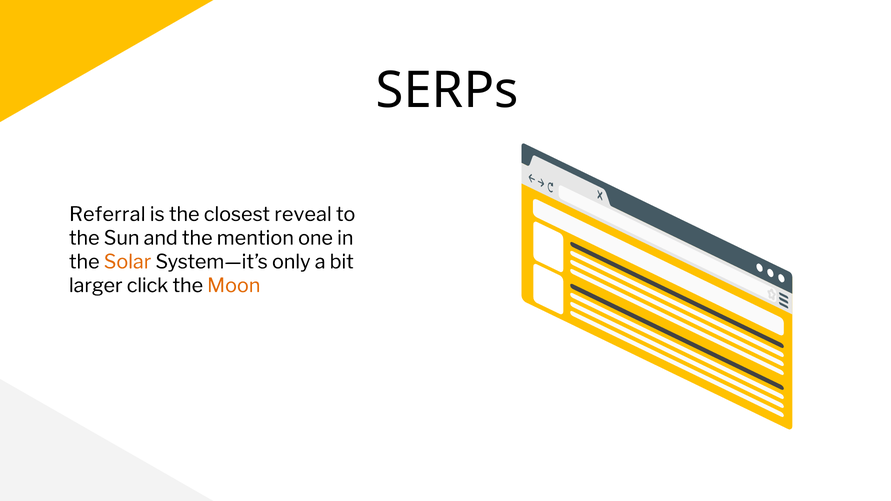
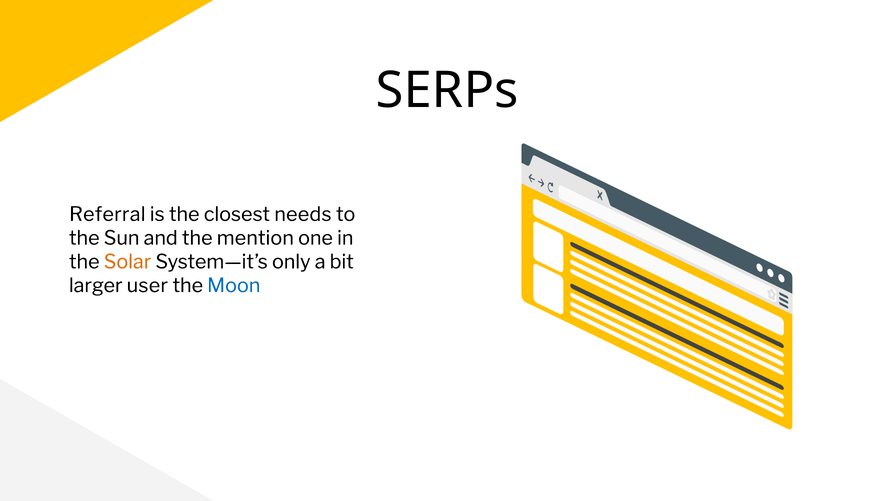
reveal: reveal -> needs
click: click -> user
Moon colour: orange -> blue
